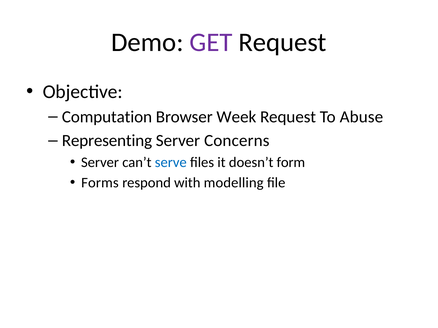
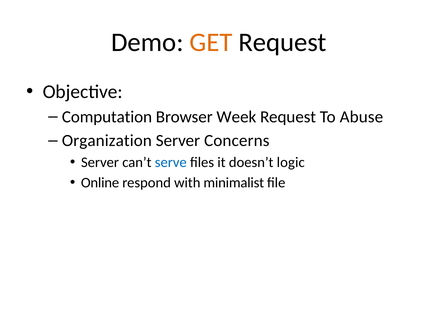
GET colour: purple -> orange
Representing: Representing -> Organization
form: form -> logic
Forms: Forms -> Online
modelling: modelling -> minimalist
